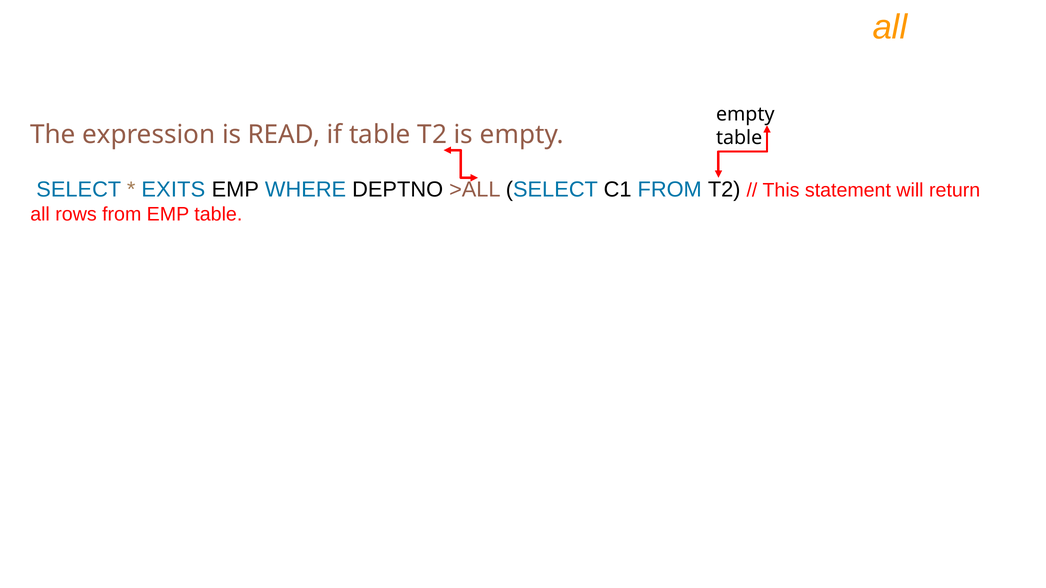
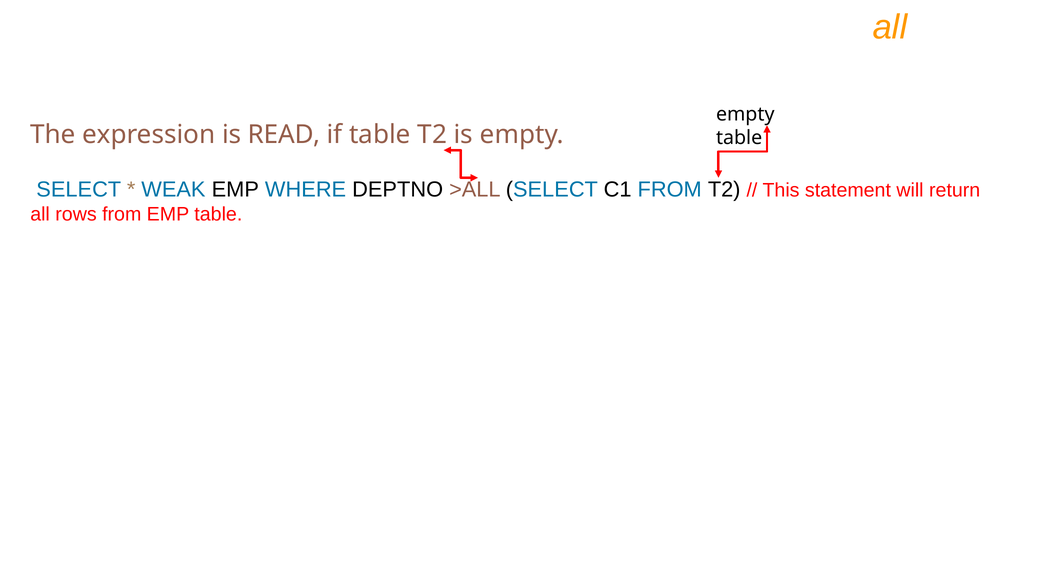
EXITS: EXITS -> WEAK
